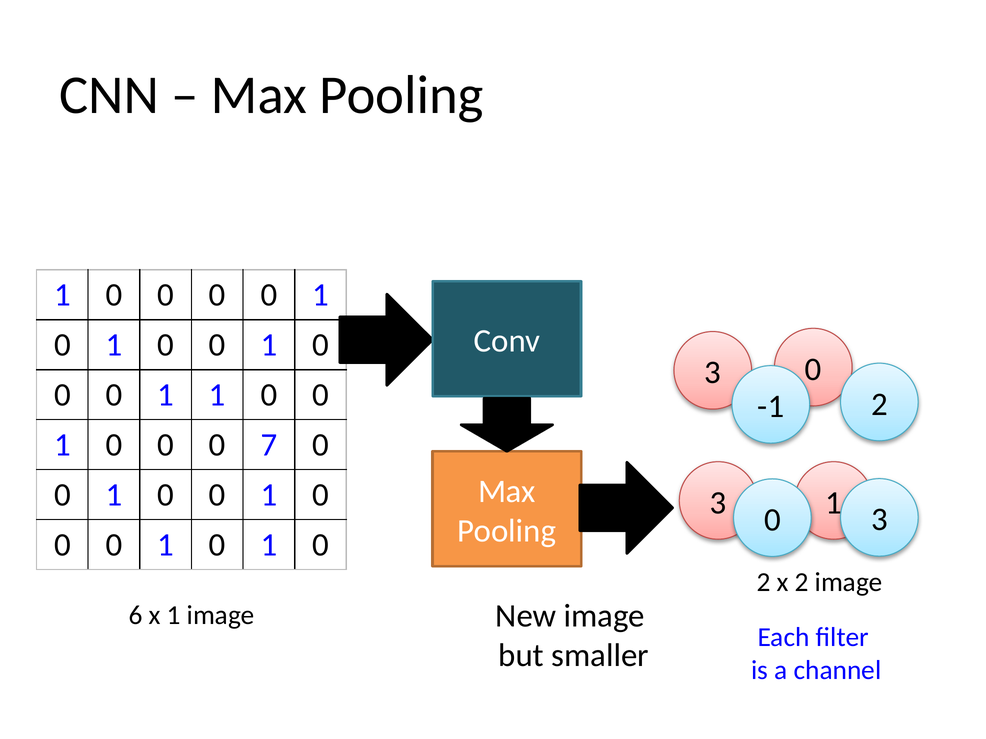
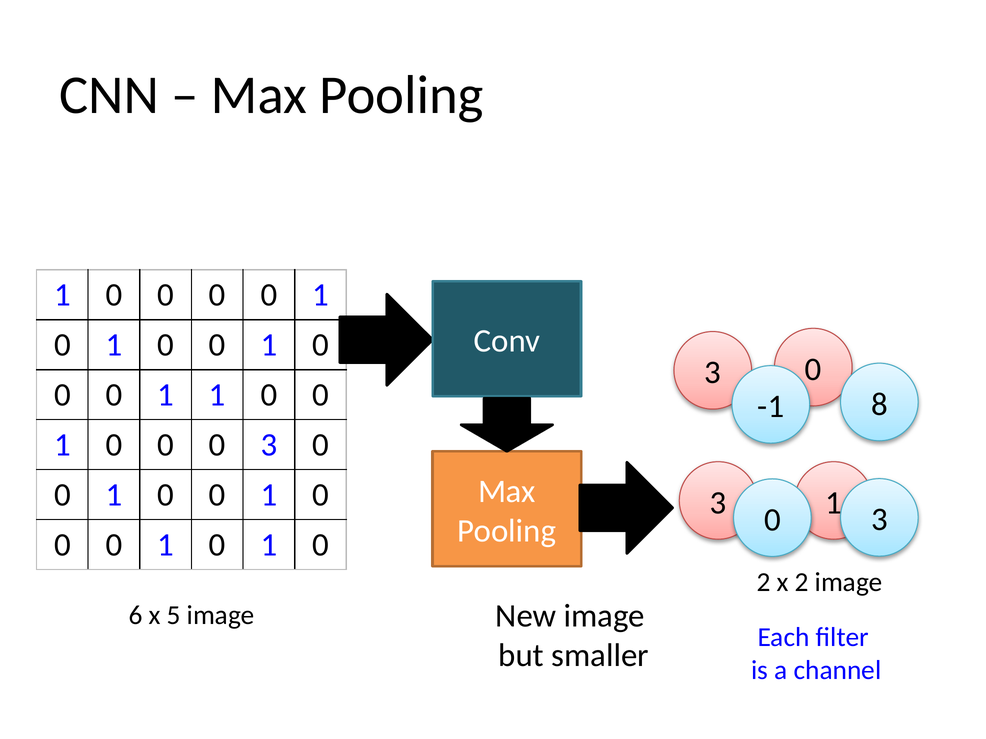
-1 2: 2 -> 8
0 7: 7 -> 3
x 1: 1 -> 5
